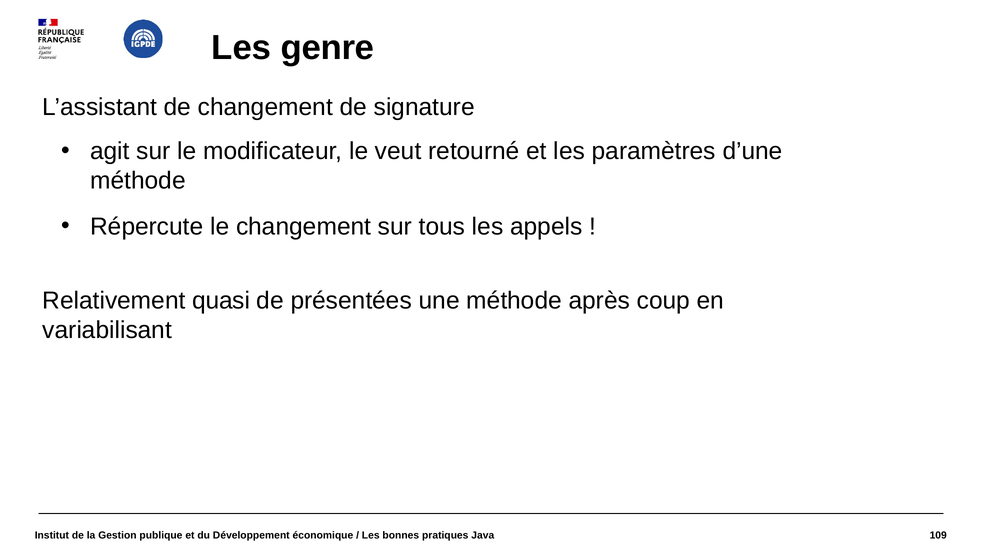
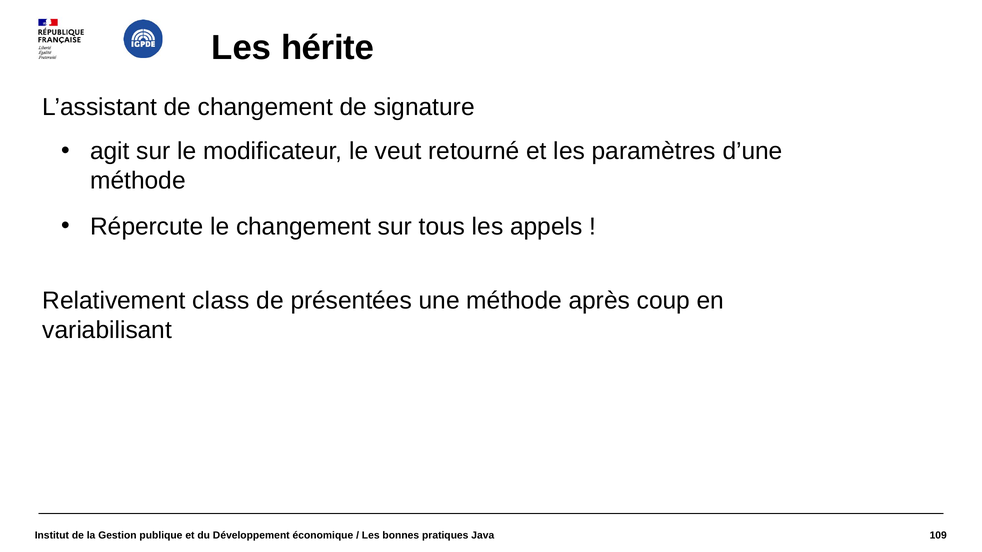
genre: genre -> hérite
quasi: quasi -> class
